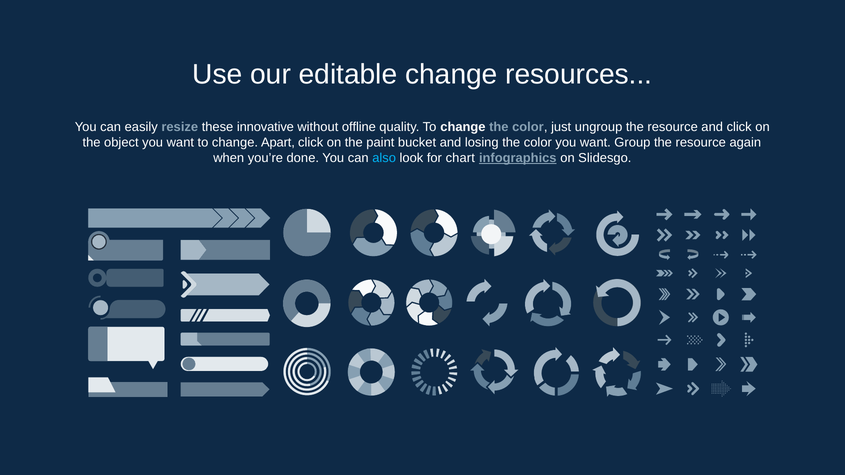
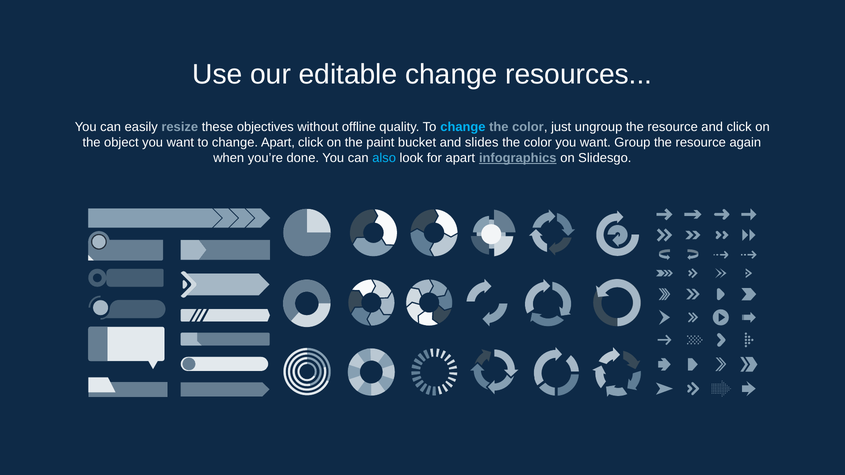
innovative: innovative -> objectives
change at (463, 127) colour: white -> light blue
losing: losing -> slides
for chart: chart -> apart
